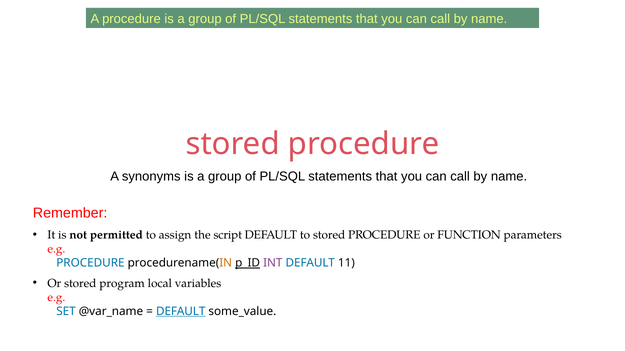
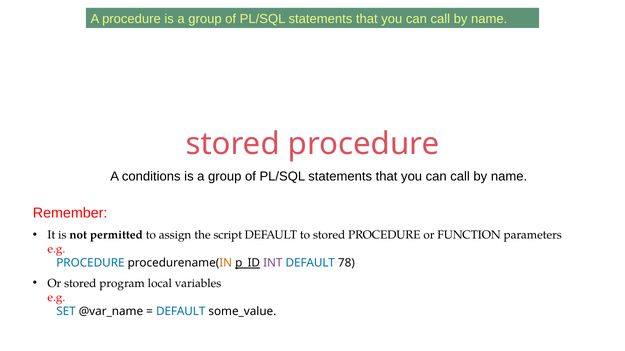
synonyms: synonyms -> conditions
11: 11 -> 78
DEFAULT at (181, 312) underline: present -> none
